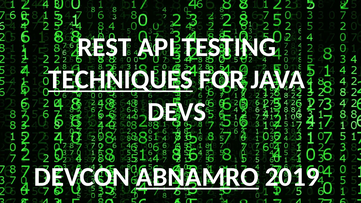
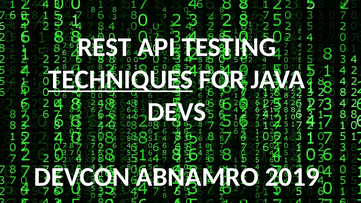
ABNAMRO underline: present -> none
